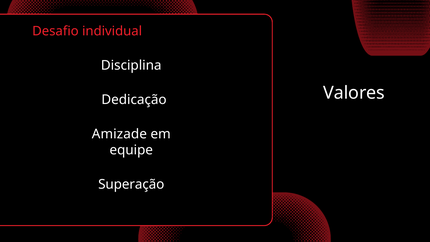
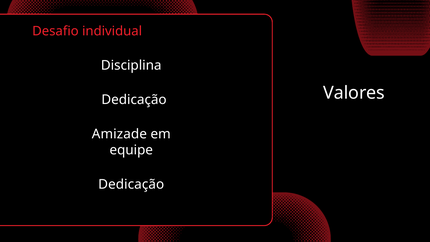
Superação at (131, 184): Superação -> Dedicação
